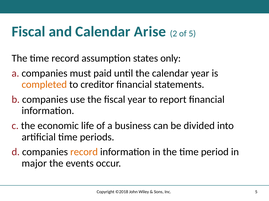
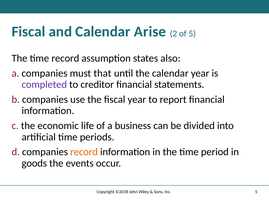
only: only -> also
paid: paid -> that
completed colour: orange -> purple
major: major -> goods
